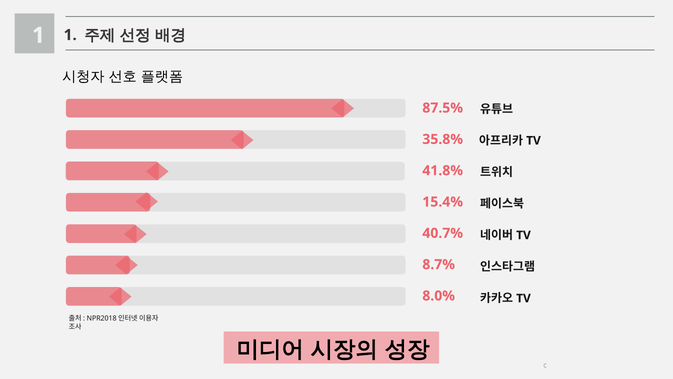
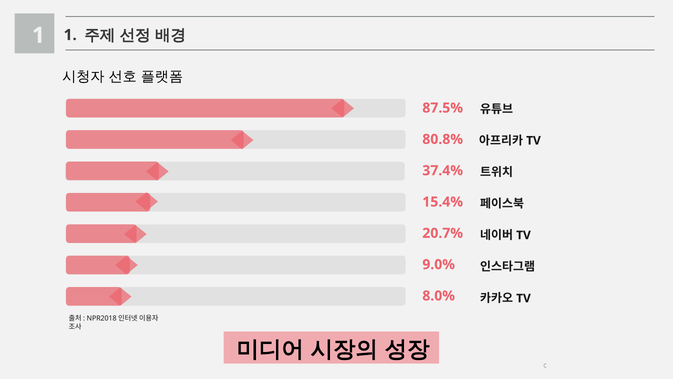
35.8%: 35.8% -> 80.8%
41.8%: 41.8% -> 37.4%
40.7%: 40.7% -> 20.7%
8.7%: 8.7% -> 9.0%
